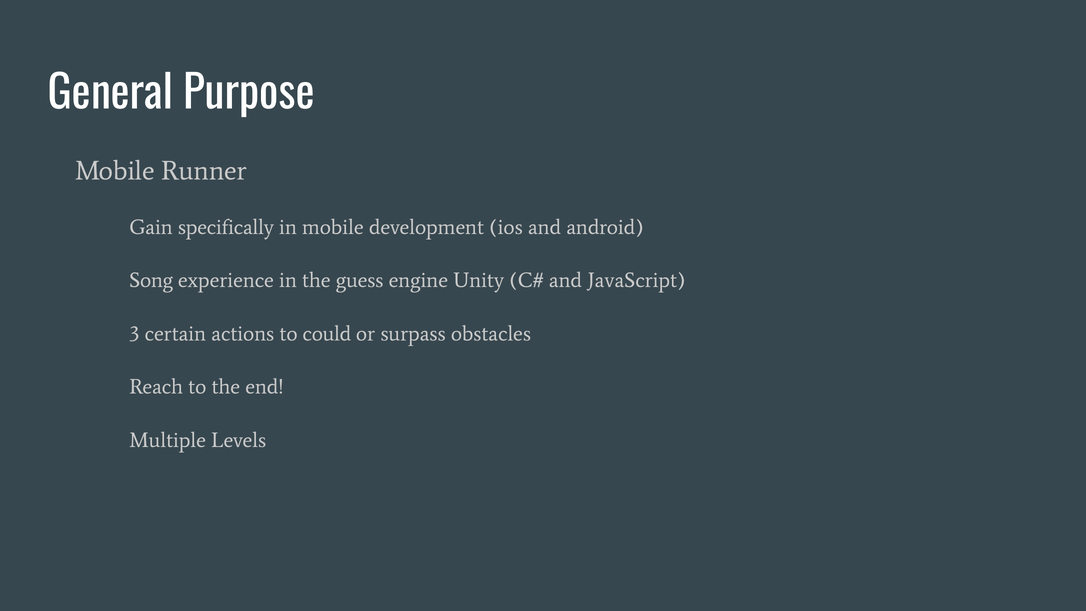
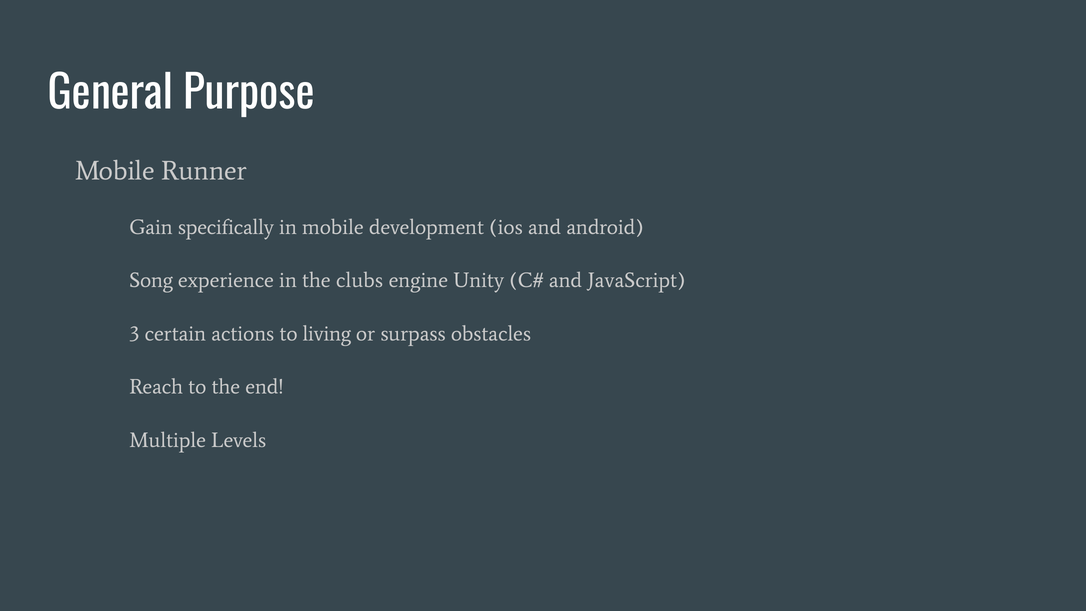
guess: guess -> clubs
could: could -> living
